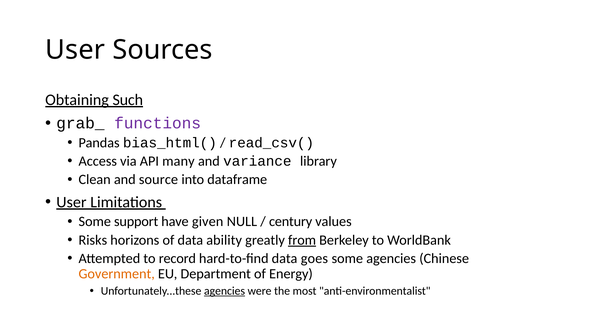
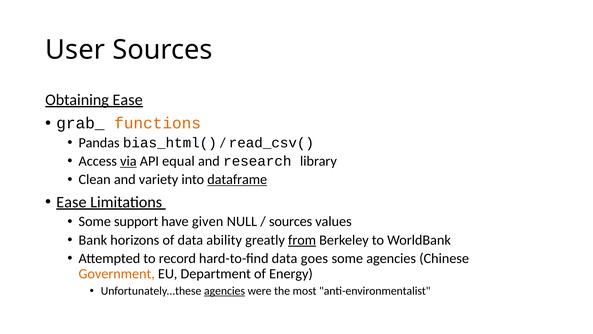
Obtaining Such: Such -> Ease
functions colour: purple -> orange
via underline: none -> present
many: many -> equal
variance: variance -> research
source: source -> variety
dataframe underline: none -> present
User at (71, 202): User -> Ease
century at (291, 221): century -> sources
Risks: Risks -> Bank
